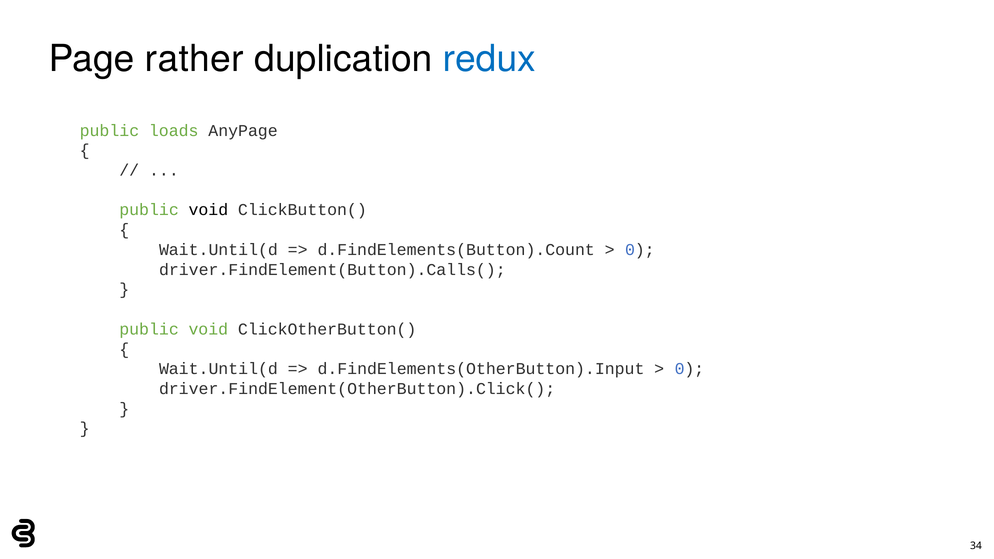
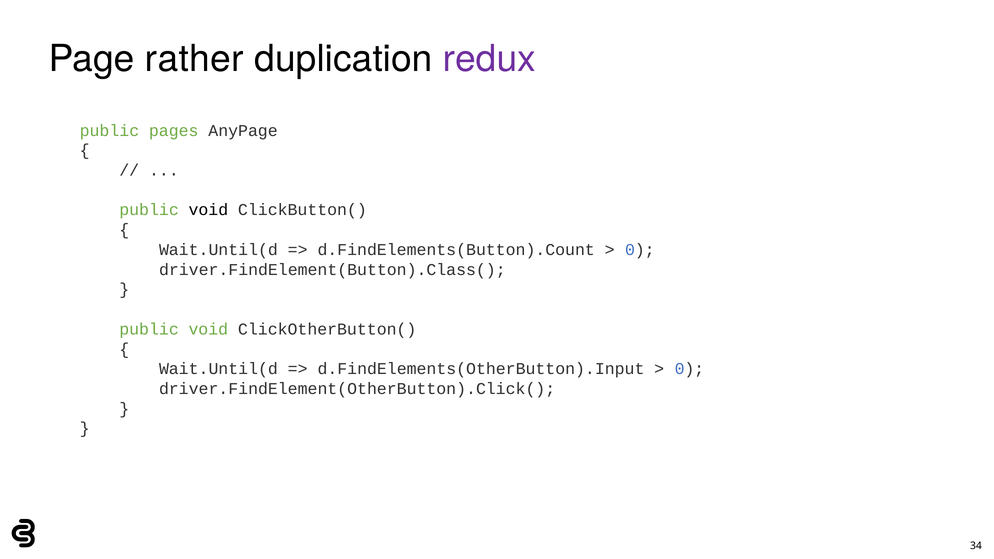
redux colour: blue -> purple
loads: loads -> pages
driver.FindElement(Button).Calls(: driver.FindElement(Button).Calls( -> driver.FindElement(Button).Class(
